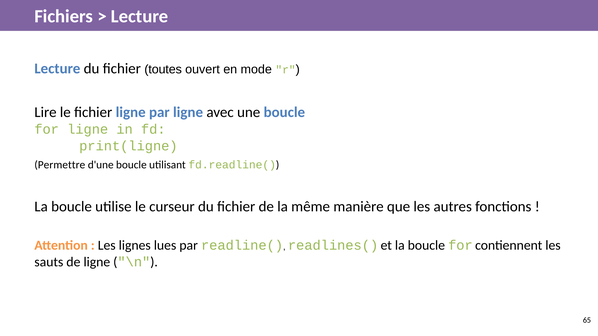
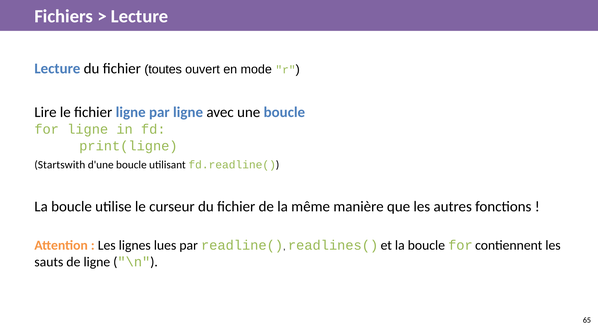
Permettre: Permettre -> Startswith
